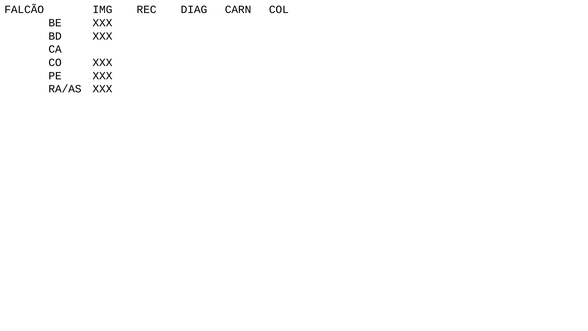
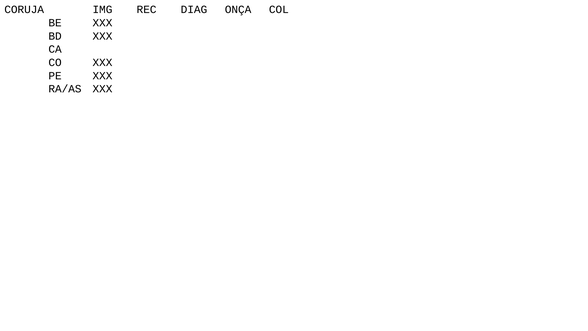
FALCÃO: FALCÃO -> CORUJA
CARN: CARN -> ONÇA
